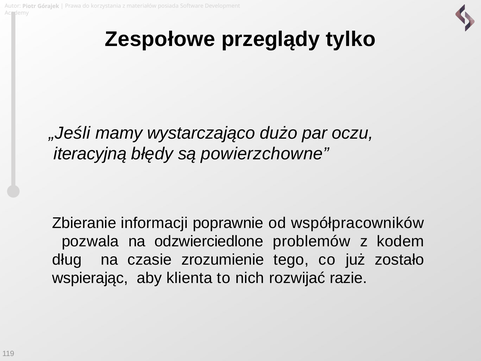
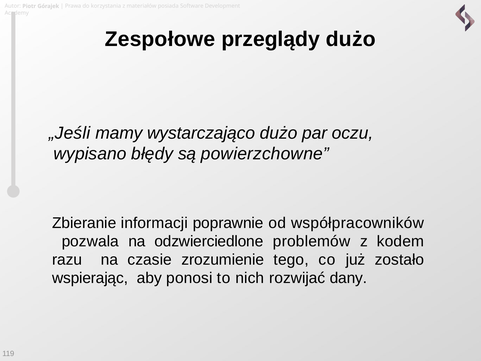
przeglądy tylko: tylko -> dużo
iteracyjną: iteracyjną -> wypisano
dług: dług -> razu
klienta: klienta -> ponosi
razie: razie -> dany
